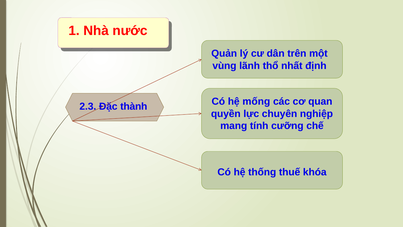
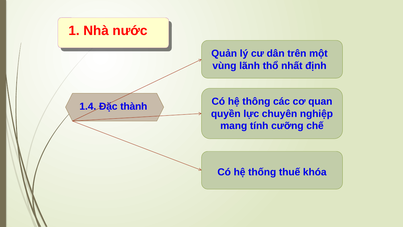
mống: mống -> thông
2.3: 2.3 -> 1.4
